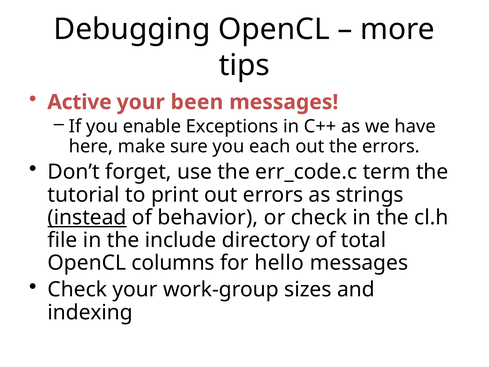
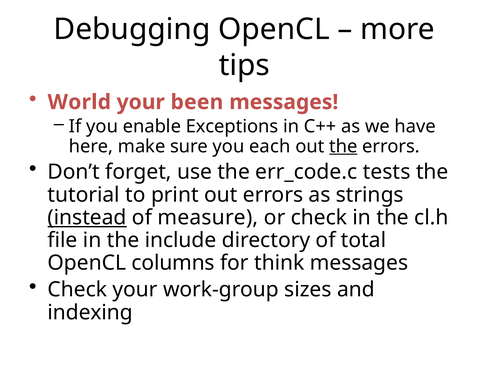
Active: Active -> World
the at (343, 146) underline: none -> present
term: term -> tests
behavior: behavior -> measure
hello: hello -> think
